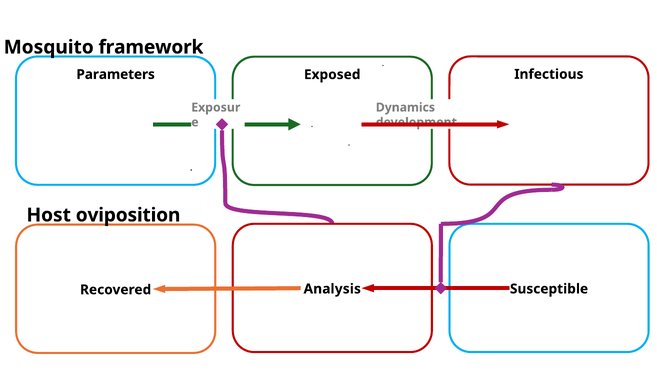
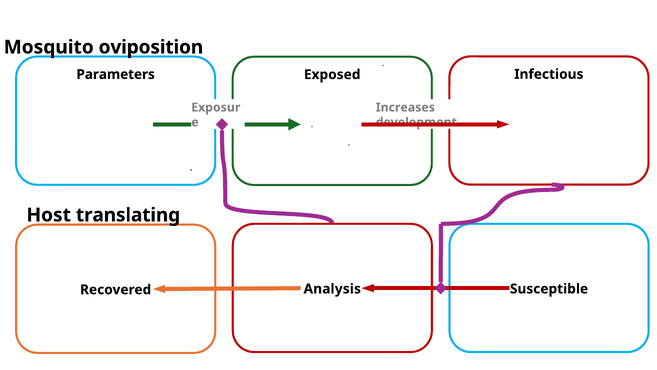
framework: framework -> oviposition
Dynamics: Dynamics -> Increases
oviposition: oviposition -> translating
